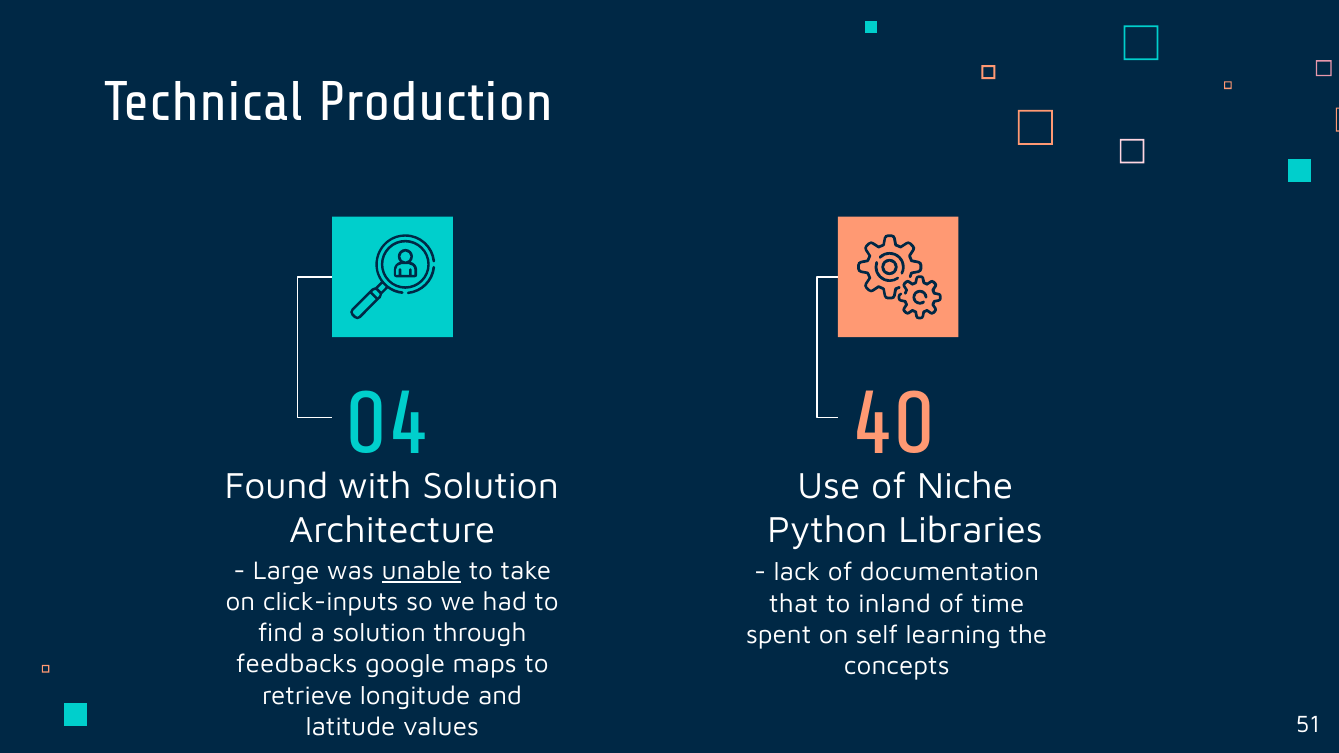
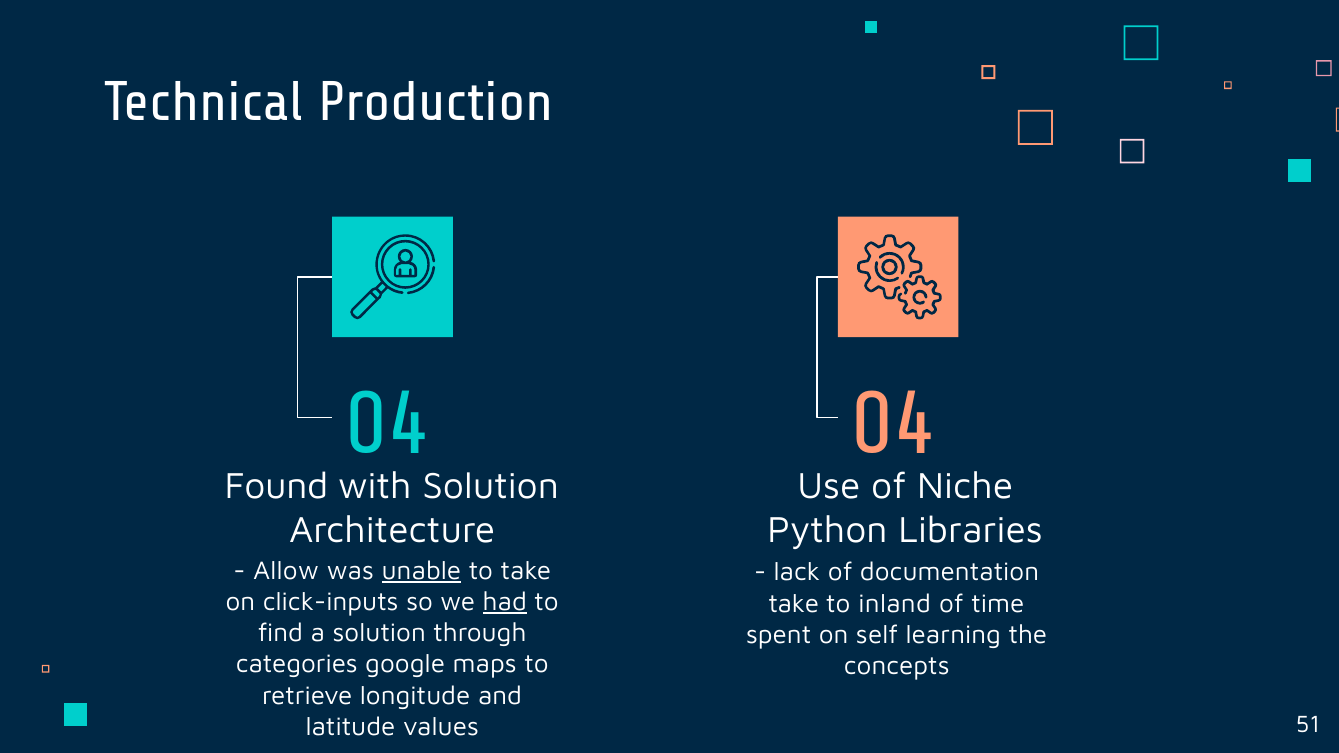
04 40: 40 -> 04
Large: Large -> Allow
had underline: none -> present
that at (794, 604): that -> take
feedbacks: feedbacks -> categories
